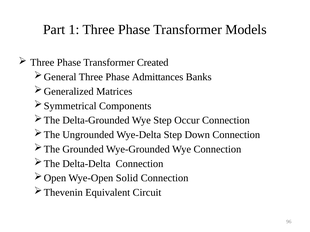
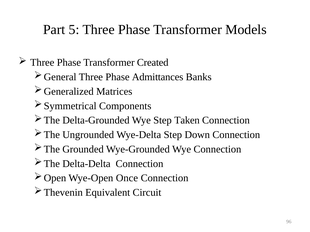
1: 1 -> 5
Occur: Occur -> Taken
Solid: Solid -> Once
